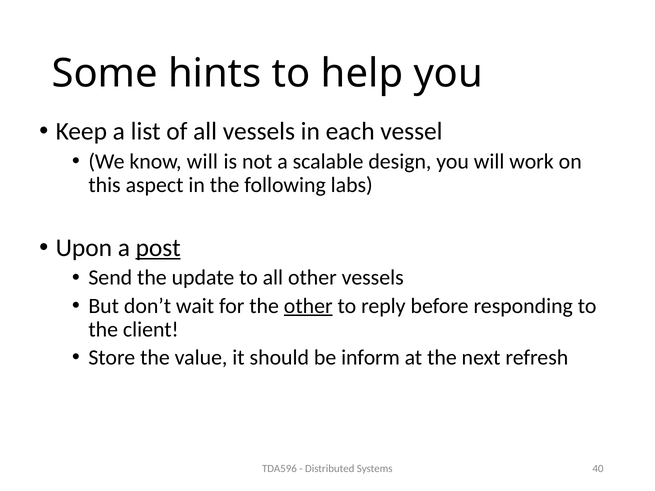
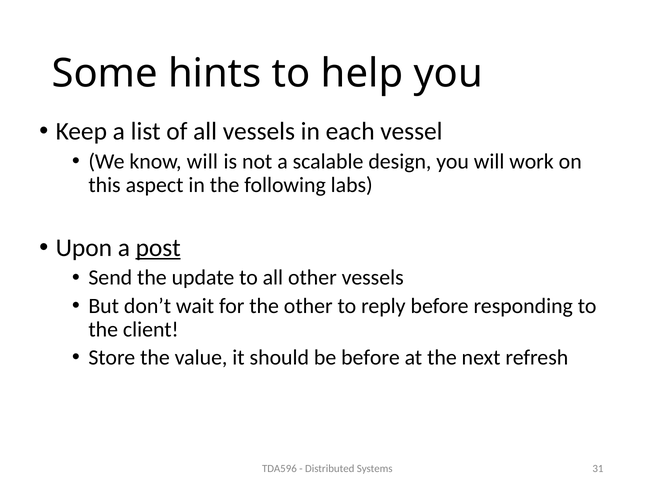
other at (308, 306) underline: present -> none
be inform: inform -> before
40: 40 -> 31
